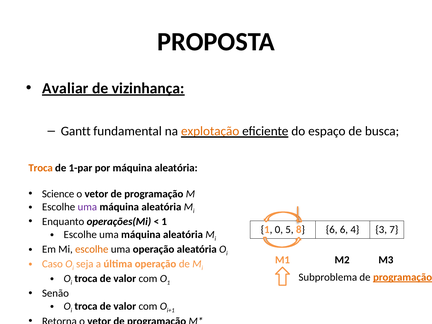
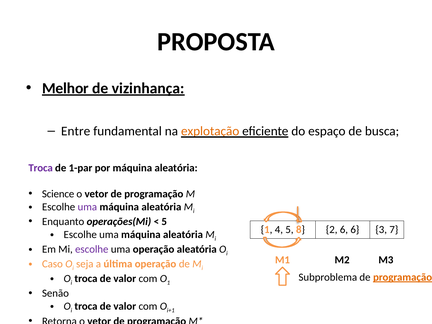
Avaliar: Avaliar -> Melhor
Gantt: Gantt -> Entre
Troca at (41, 168) colour: orange -> purple
1 at (164, 222): 1 -> 5
0: 0 -> 4
8 6: 6 -> 2
6 4: 4 -> 6
escolhe at (92, 249) colour: orange -> purple
